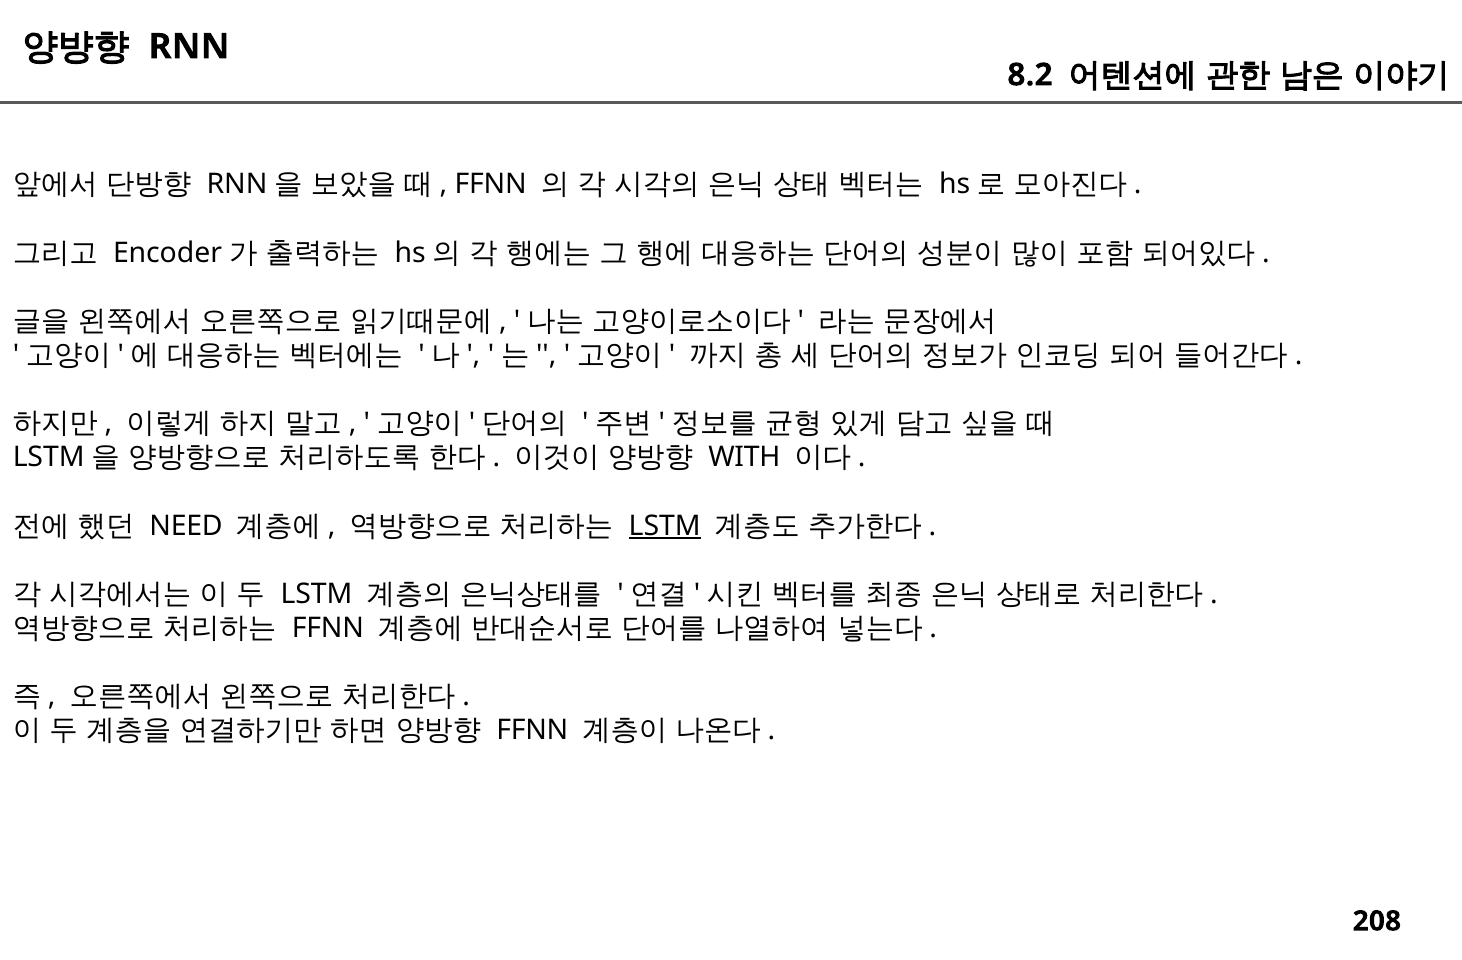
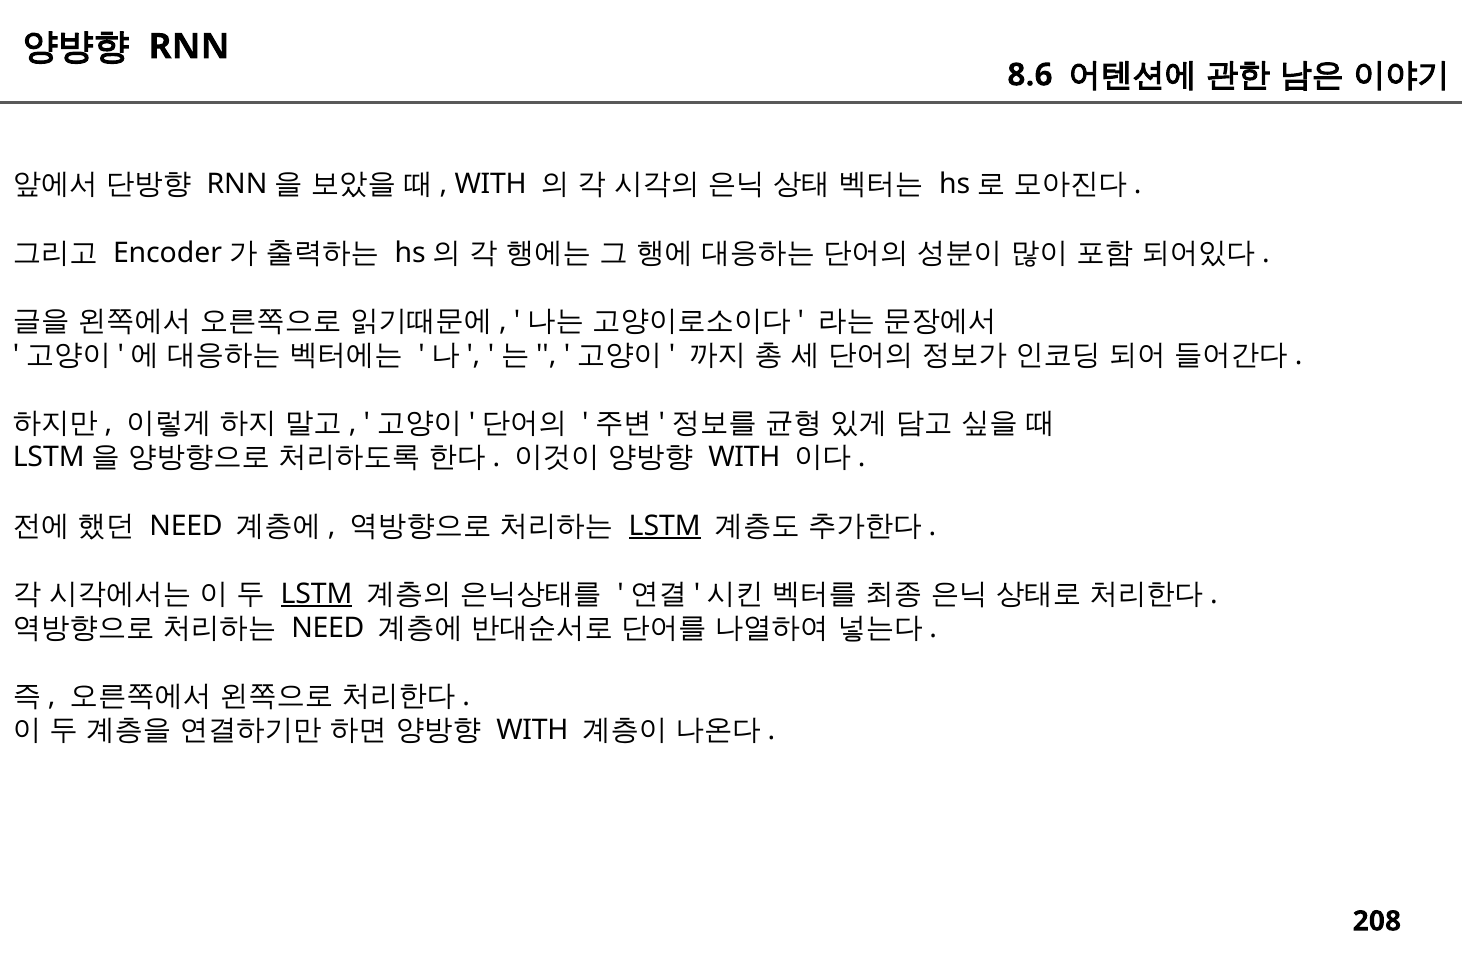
8.2: 8.2 -> 8.6
FFNN at (491, 185): FFNN -> WITH
LSTM at (316, 594) underline: none -> present
FFNN at (328, 628): FFNN -> NEED
FFNN at (532, 731): FFNN -> WITH
